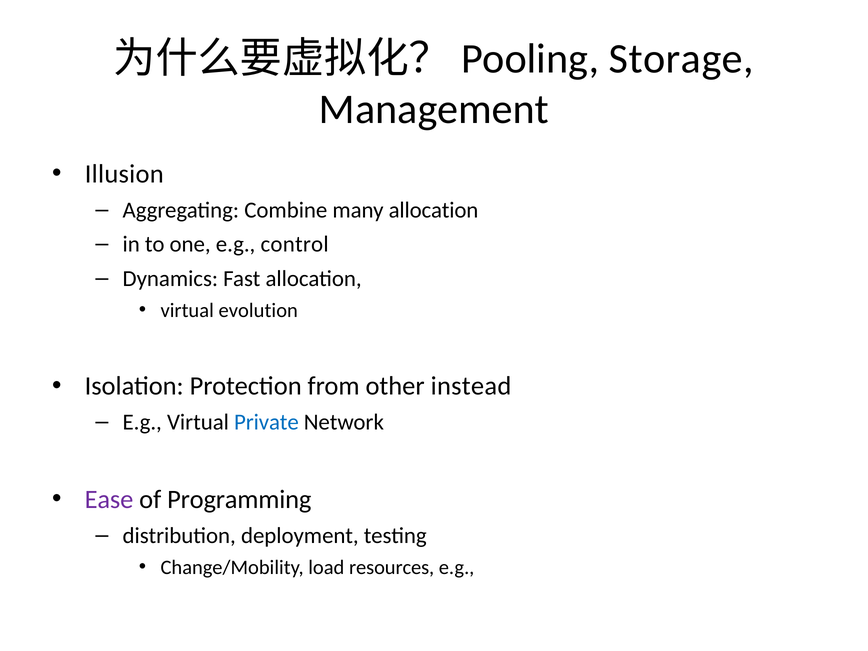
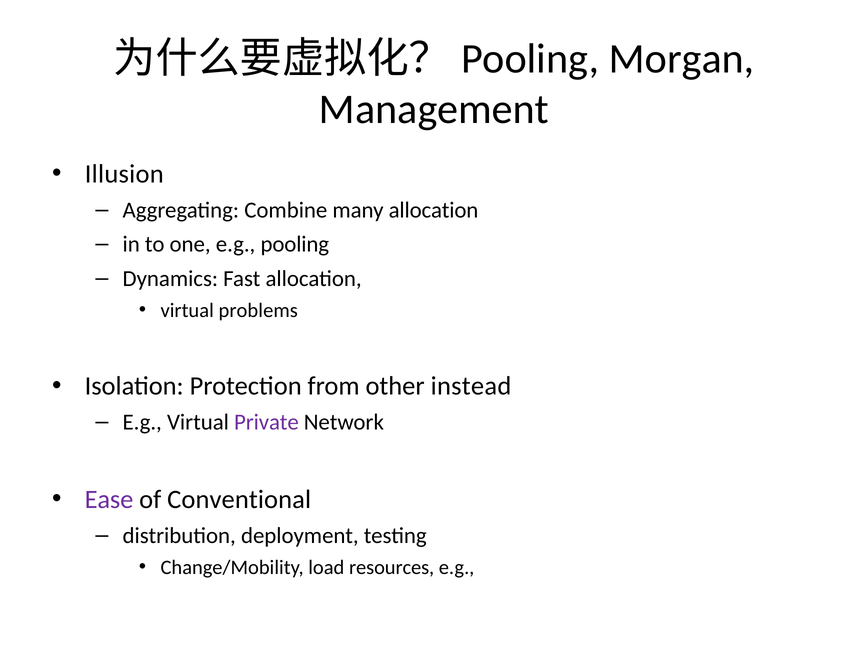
Storage: Storage -> Morgan
control: control -> pooling
evolution: evolution -> problems
Private colour: blue -> purple
Programming: Programming -> Conventional
